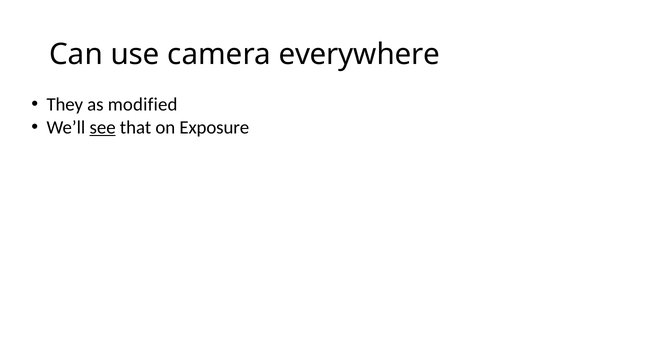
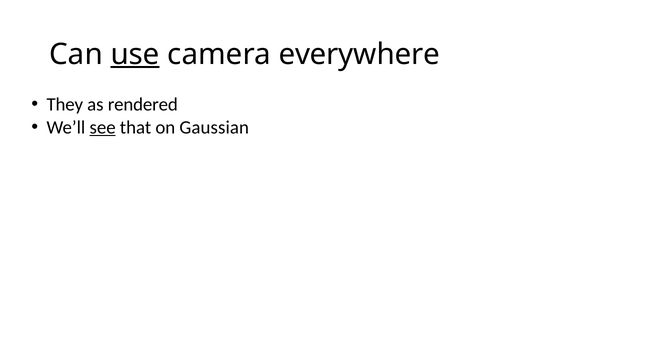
use underline: none -> present
modified: modified -> rendered
Exposure: Exposure -> Gaussian
